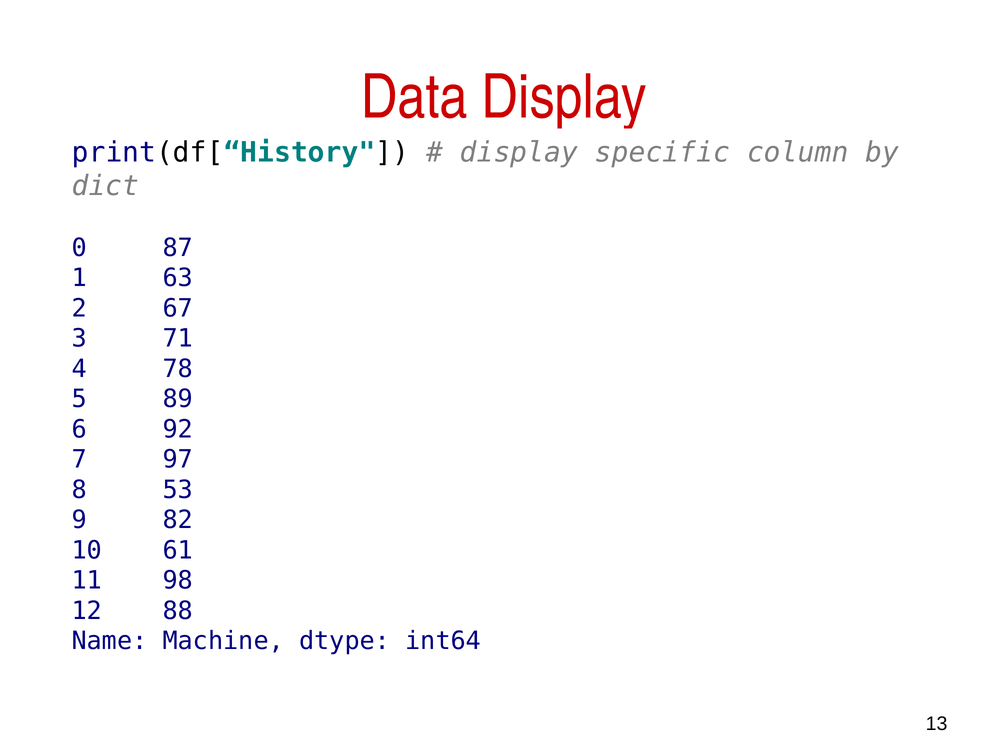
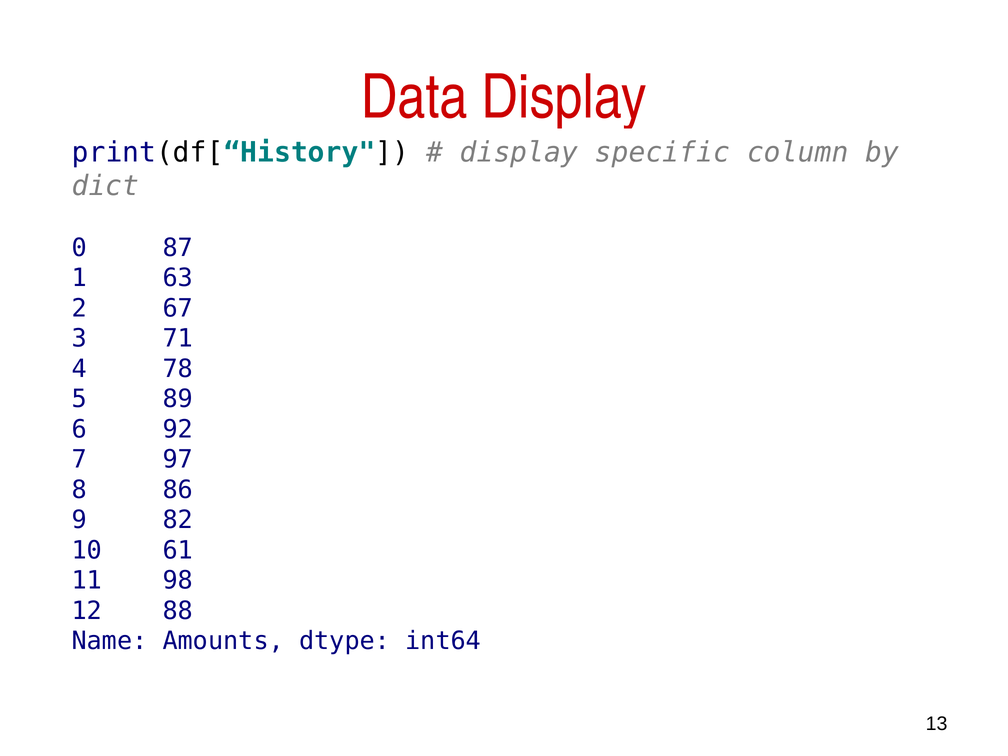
53: 53 -> 86
Machine: Machine -> Amounts
